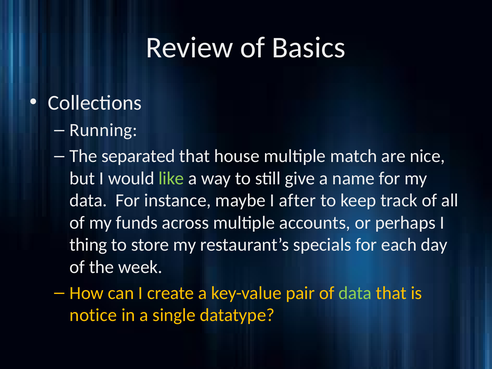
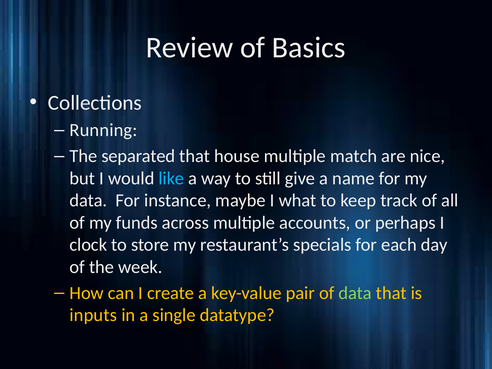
like colour: light green -> light blue
after: after -> what
thing: thing -> clock
notice: notice -> inputs
